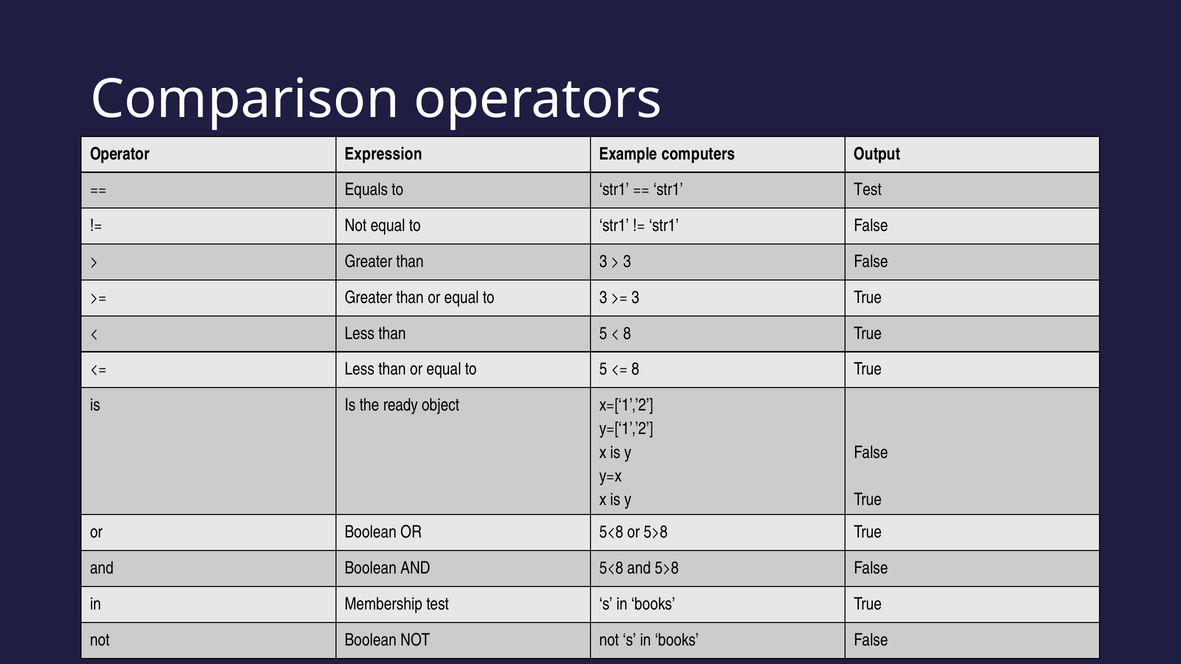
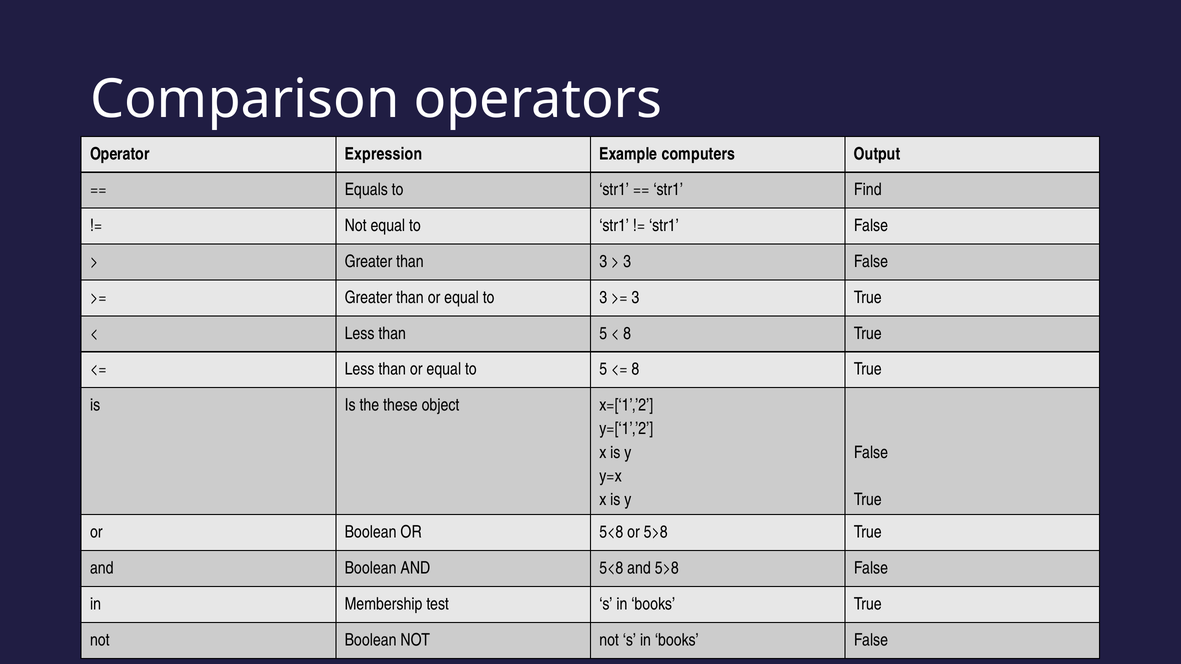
str1 Test: Test -> Find
ready: ready -> these
